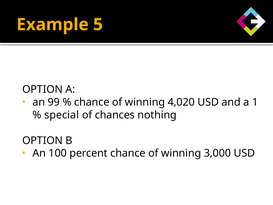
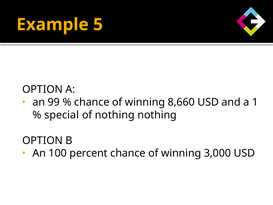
4,020: 4,020 -> 8,660
of chances: chances -> nothing
